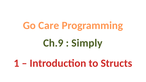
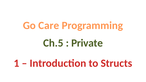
Ch.9: Ch.9 -> Ch.5
Simply: Simply -> Private
